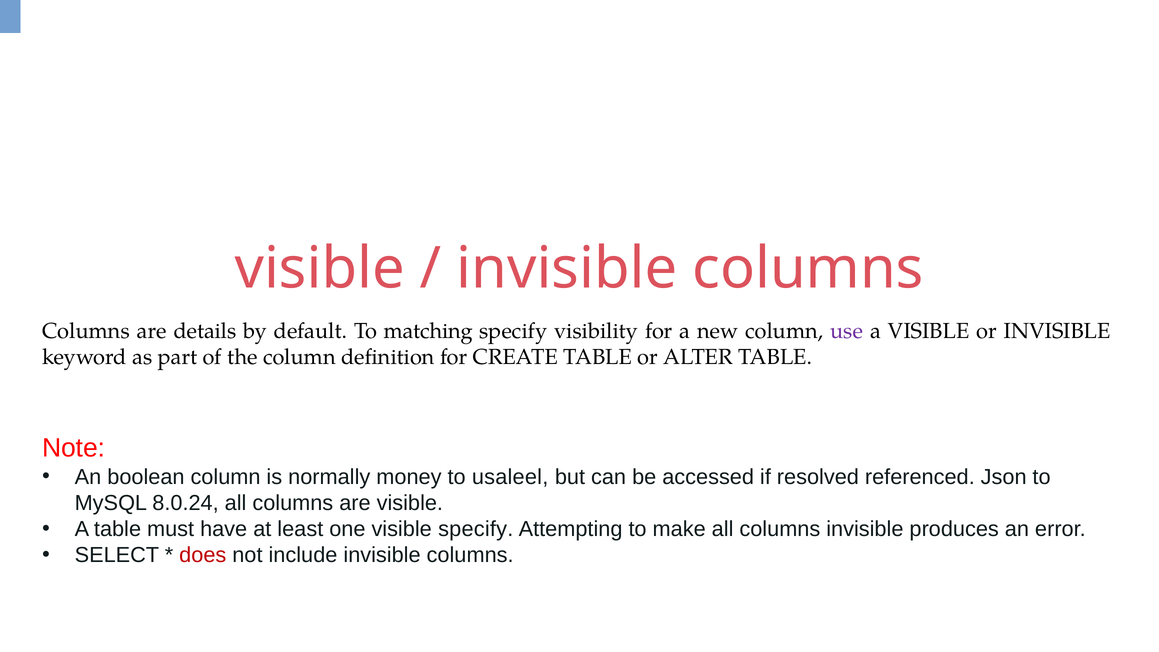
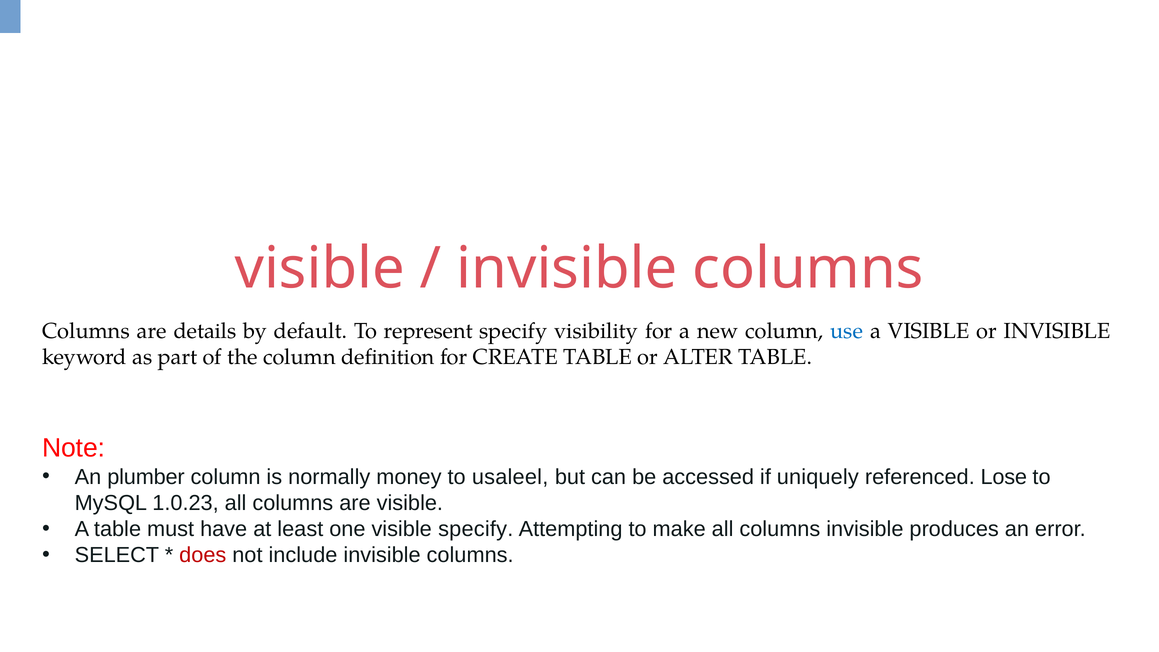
matching: matching -> represent
use colour: purple -> blue
boolean: boolean -> plumber
resolved: resolved -> uniquely
Json: Json -> Lose
8.0.24: 8.0.24 -> 1.0.23
